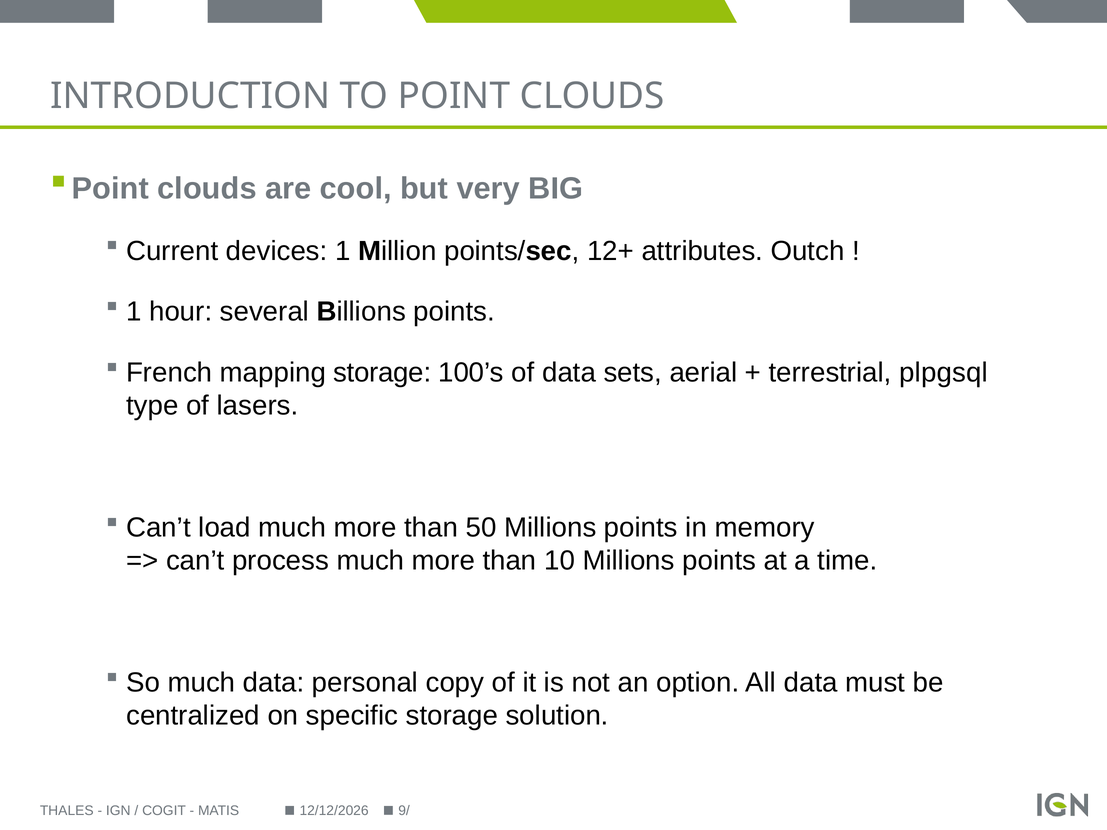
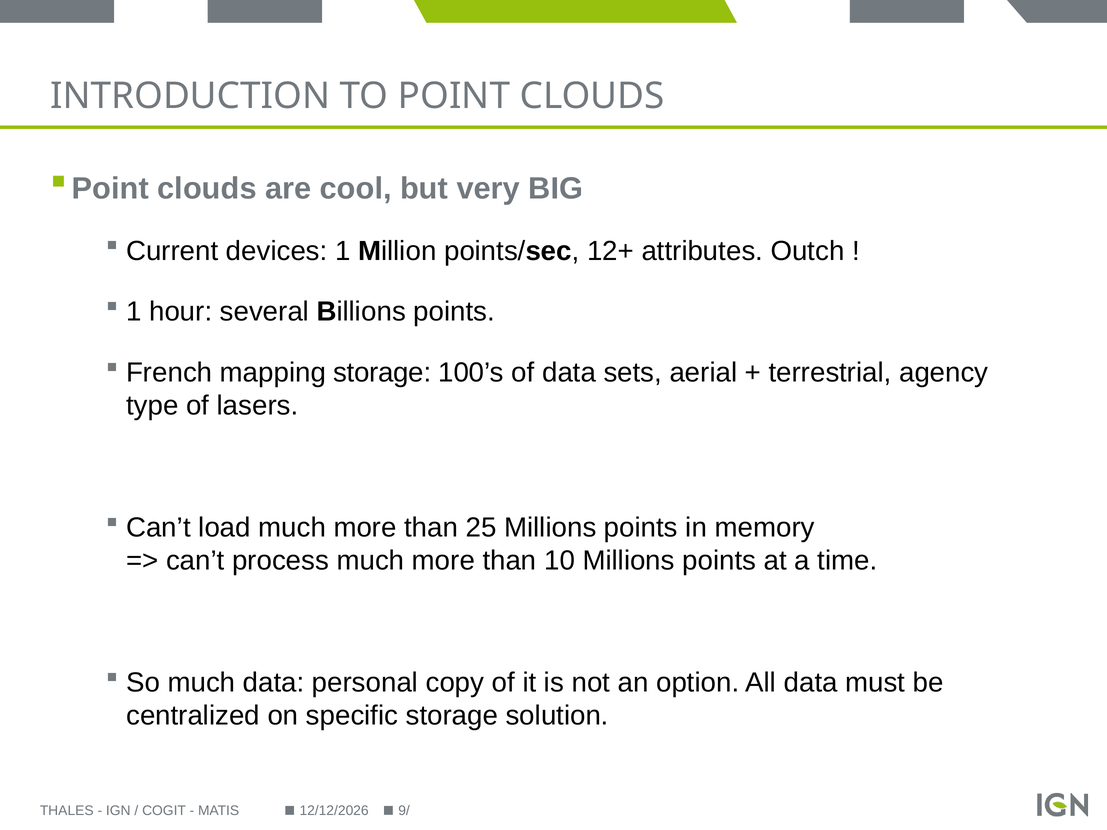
plpgsql: plpgsql -> agency
50: 50 -> 25
